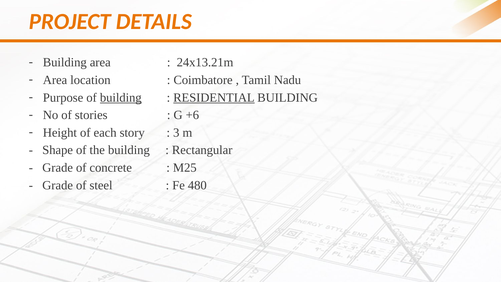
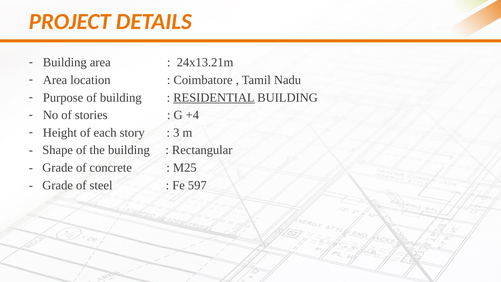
building at (121, 97) underline: present -> none
+6: +6 -> +4
480: 480 -> 597
